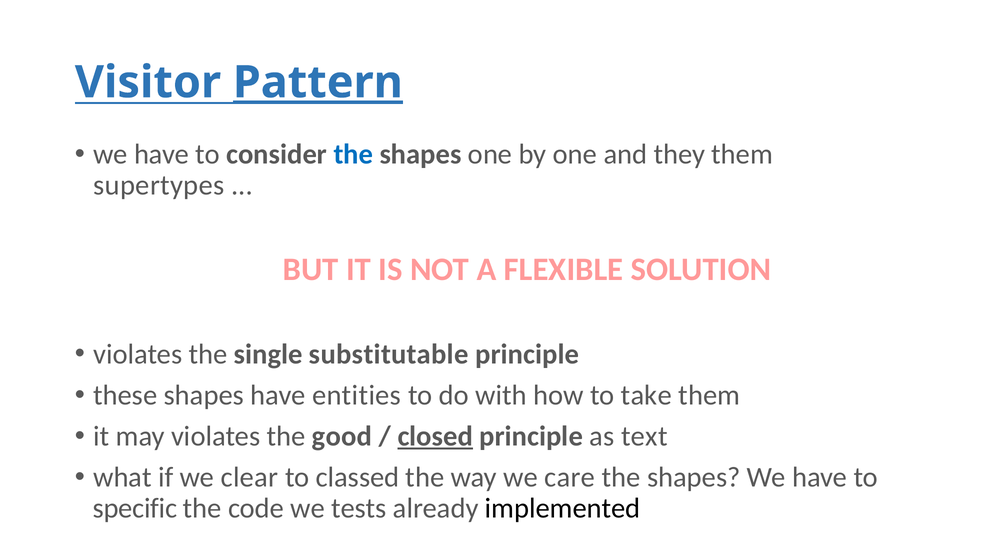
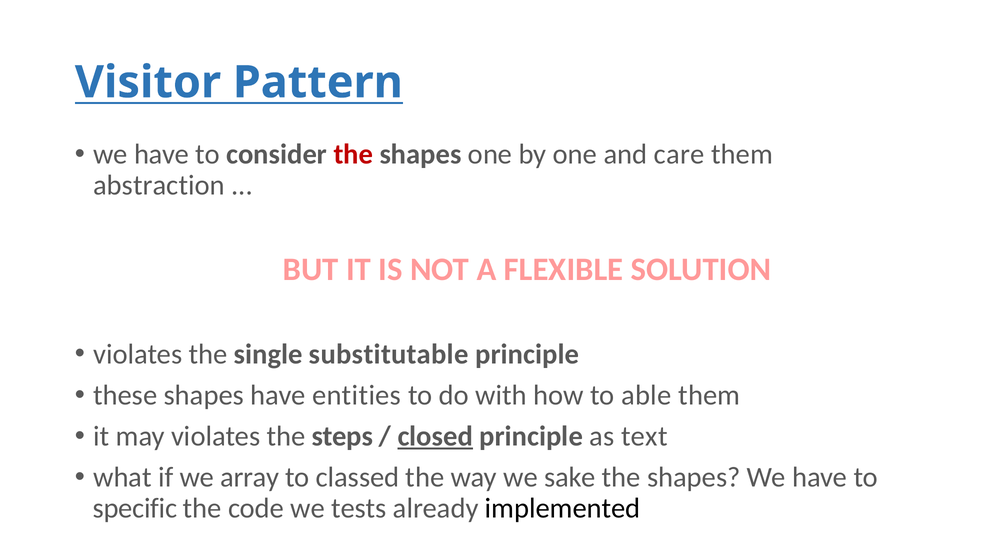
Pattern underline: present -> none
the at (353, 154) colour: blue -> red
they: they -> care
supertypes: supertypes -> abstraction
take: take -> able
good: good -> steps
clear: clear -> array
care: care -> sake
